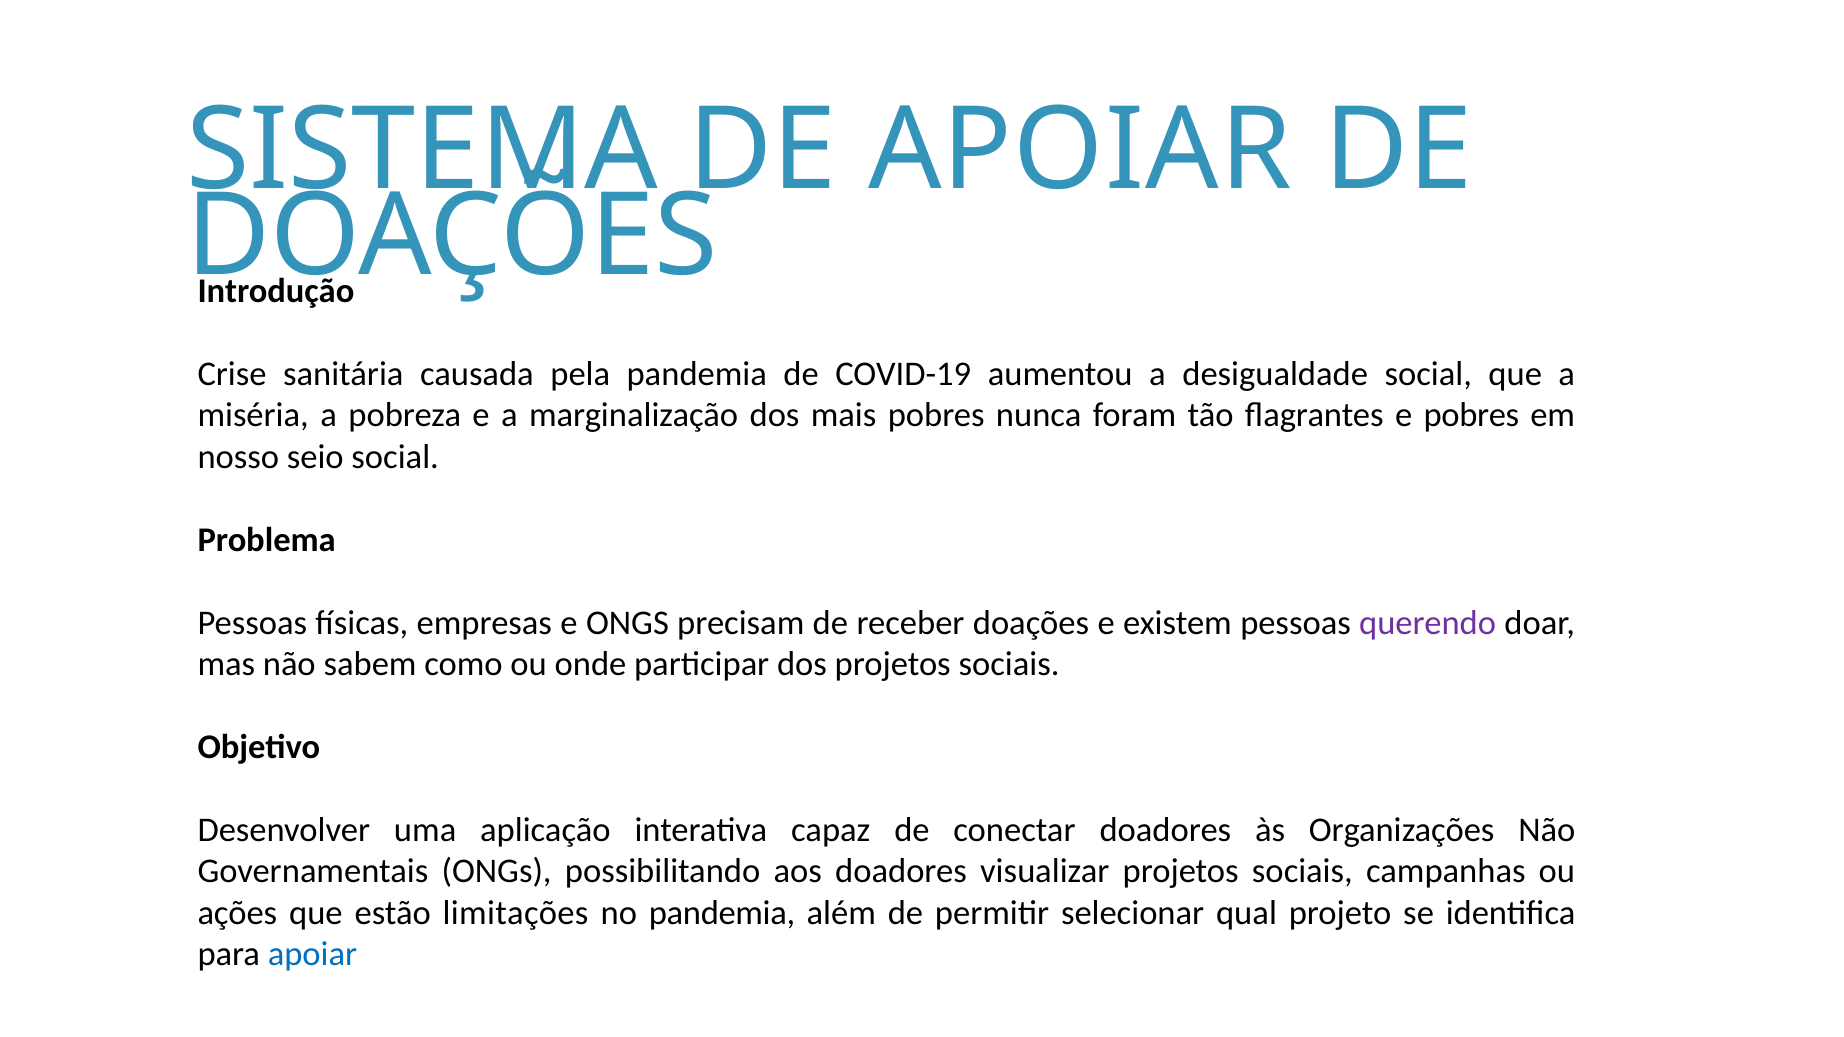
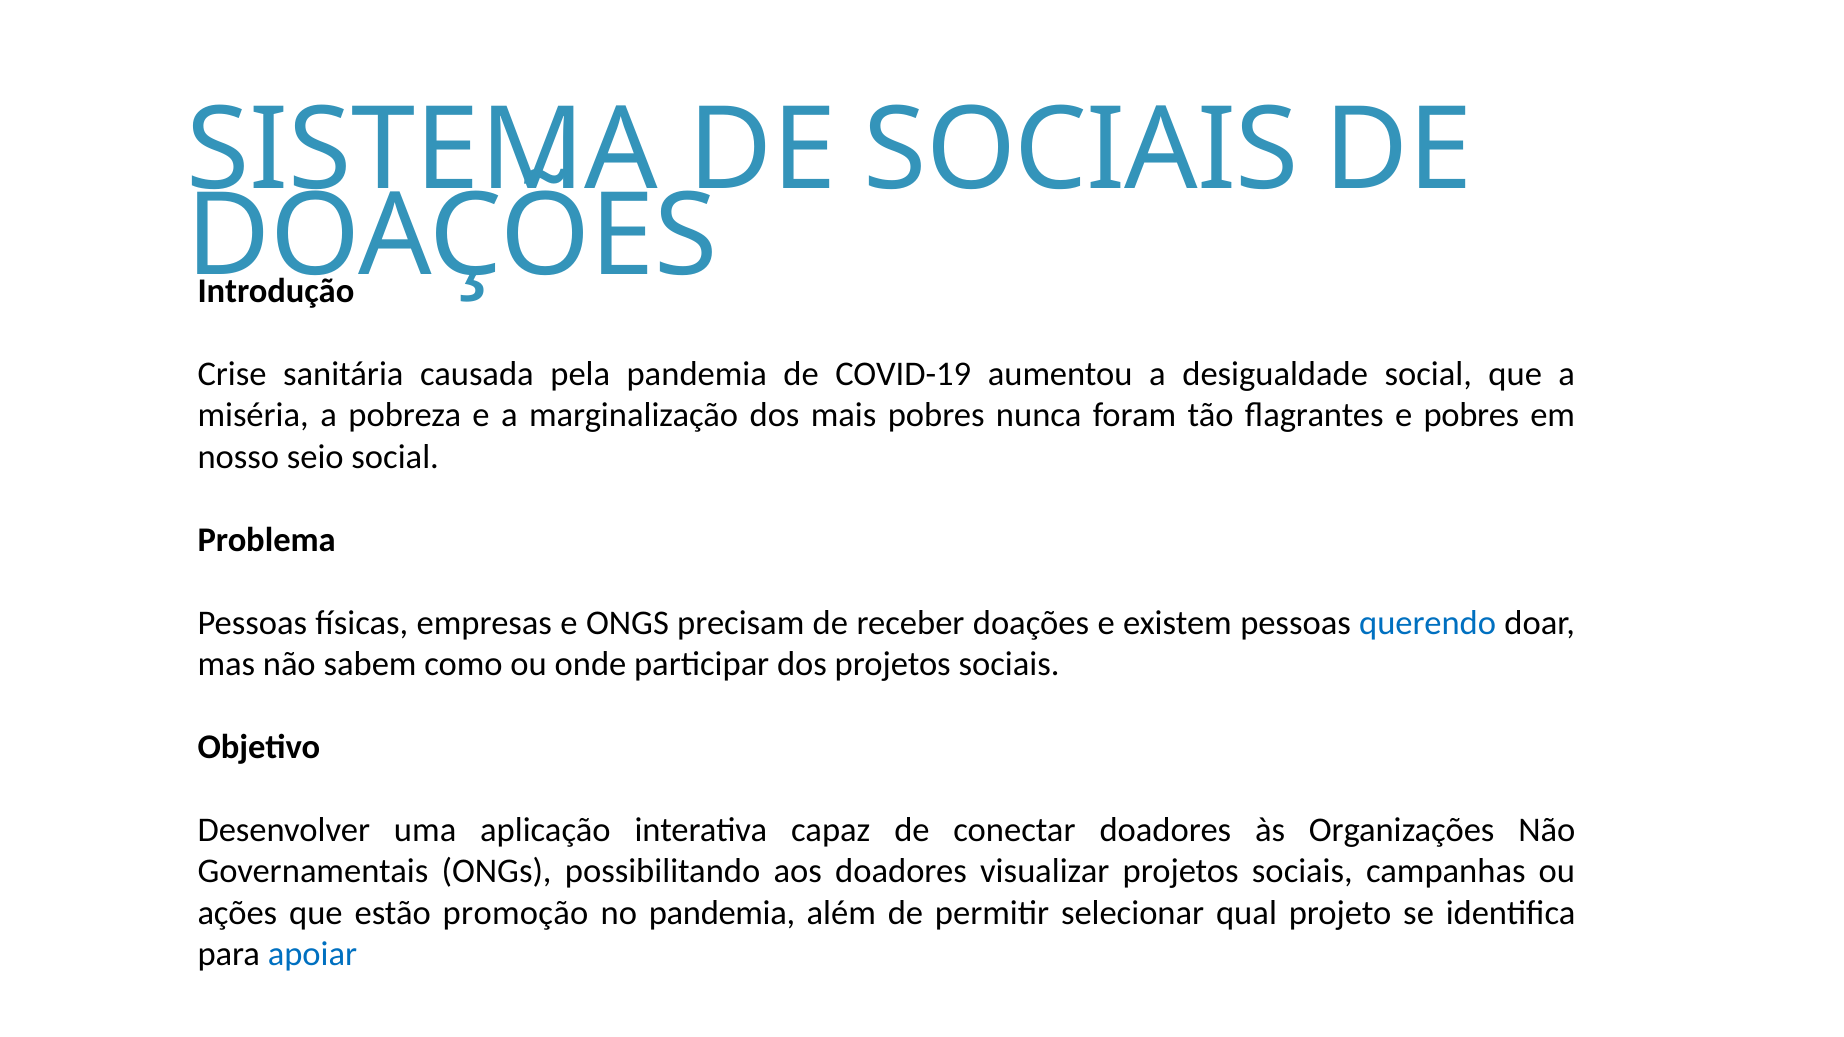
DE APOIAR: APOIAR -> SOCIAIS
querendo colour: purple -> blue
limitações: limitações -> promoção
